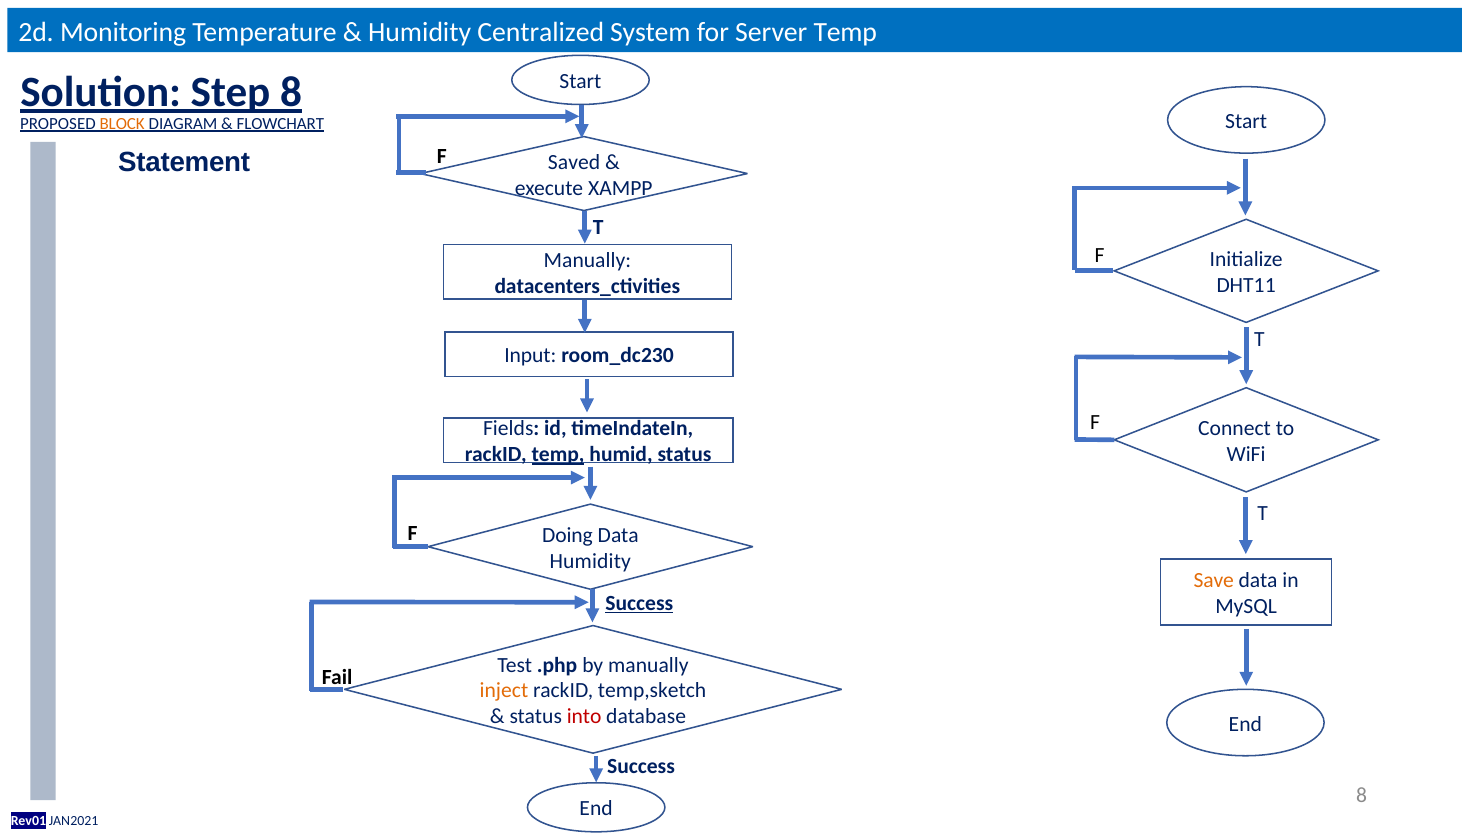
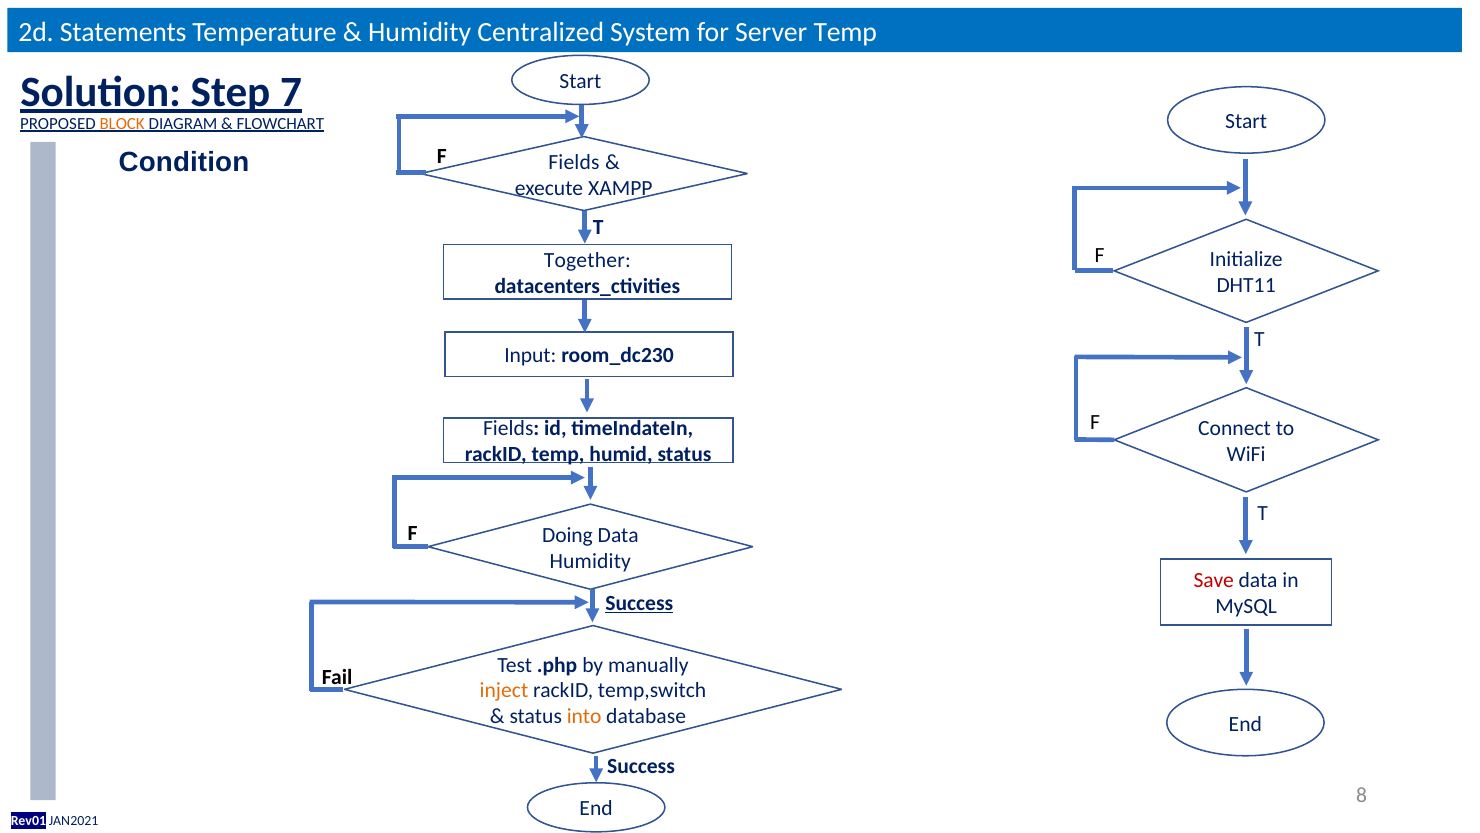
Monitoring: Monitoring -> Statements
Step 8: 8 -> 7
Statement: Statement -> Condition
Saved at (574, 162): Saved -> Fields
Manually at (587, 260): Manually -> Together
temp at (558, 454) underline: present -> none
Save colour: orange -> red
temp,sketch: temp,sketch -> temp,switch
into colour: red -> orange
